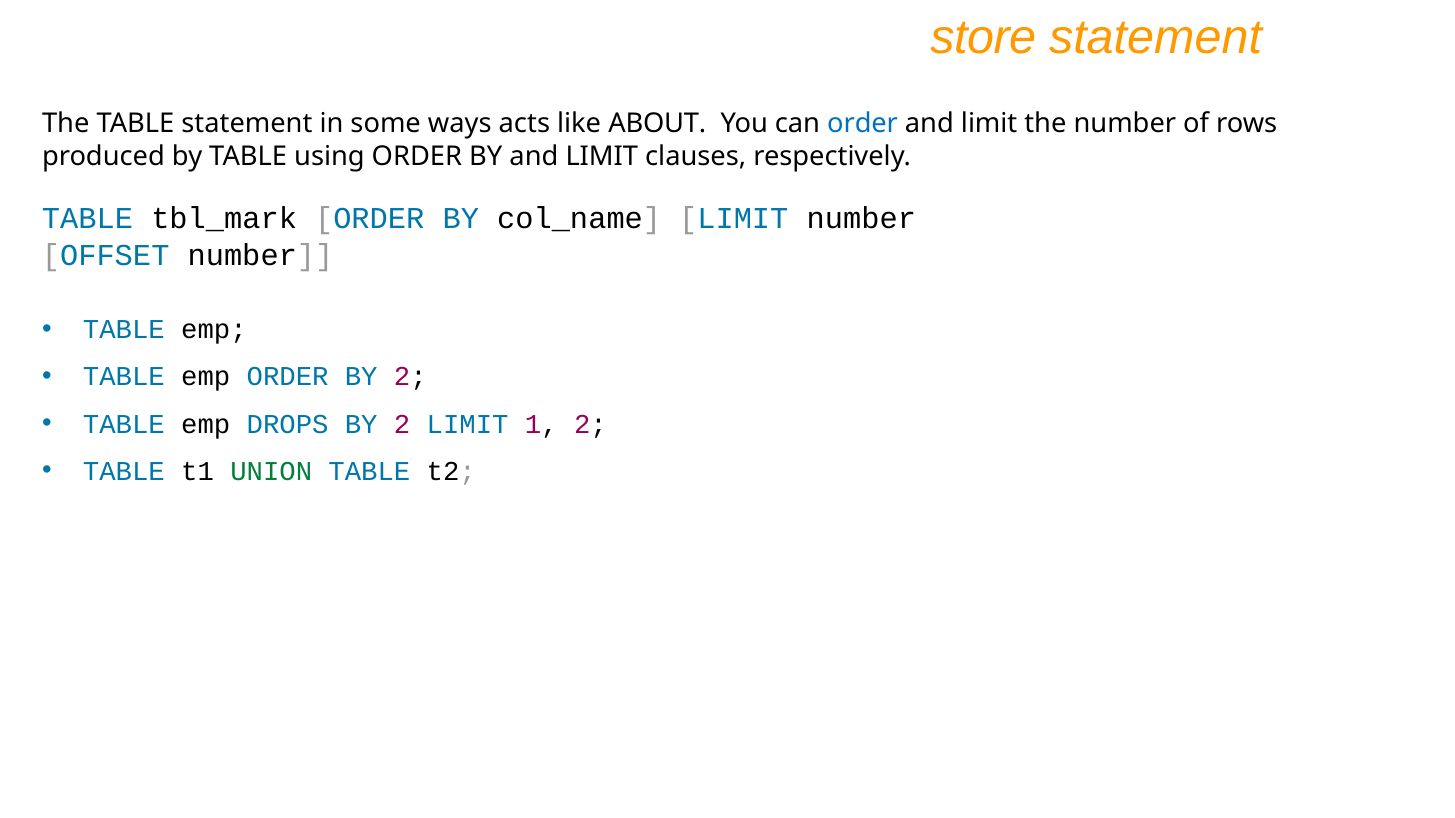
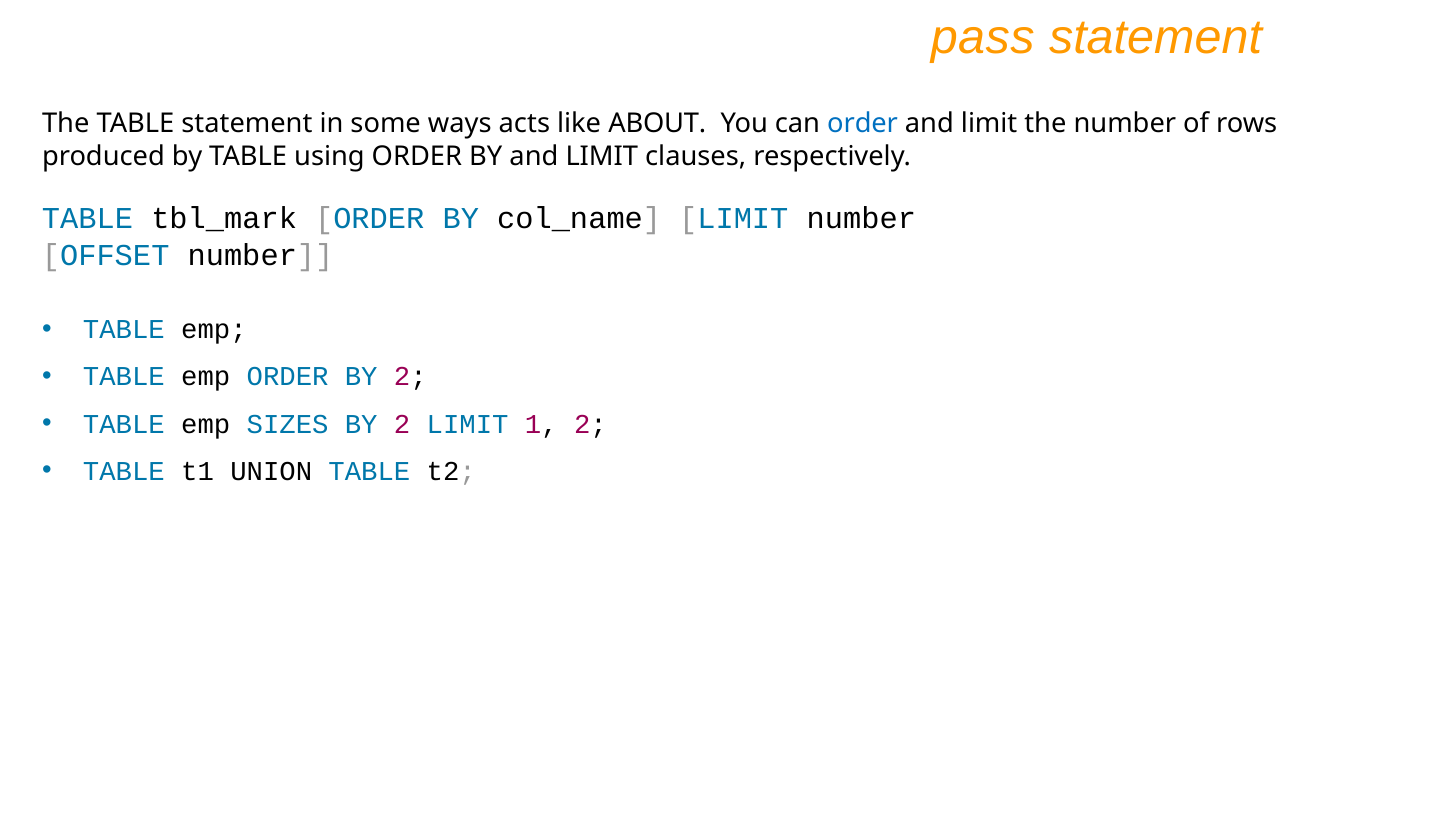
store: store -> pass
DROPS: DROPS -> SIZES
UNION colour: green -> black
